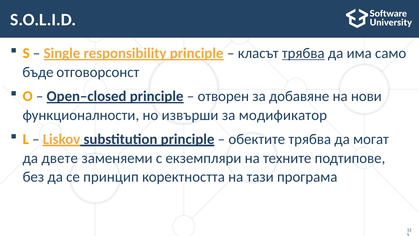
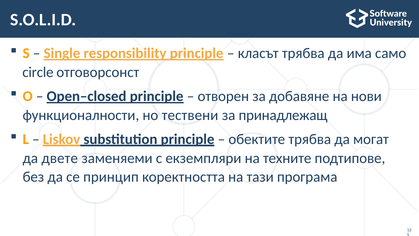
трябва at (303, 53) underline: present -> none
бъде: бъде -> circle
извърши: извърши -> тествени
модификатор: модификатор -> принадлежащ
